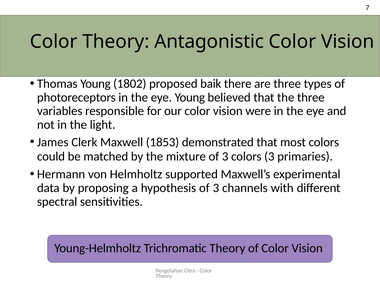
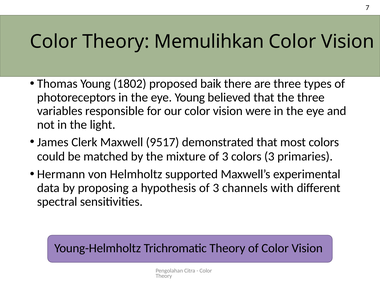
Antagonistic: Antagonistic -> Memulihkan
1853: 1853 -> 9517
